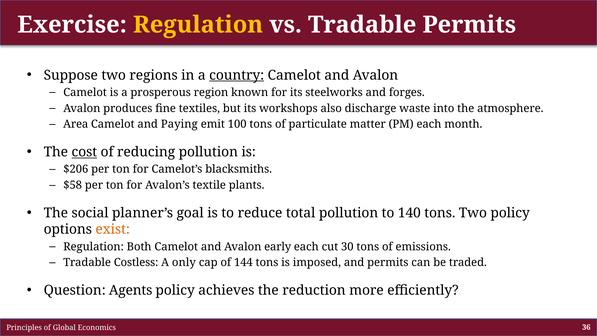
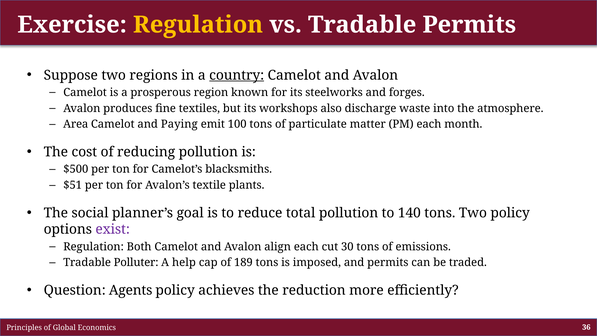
cost underline: present -> none
$206: $206 -> $500
$58: $58 -> $51
exist colour: orange -> purple
early: early -> align
Costless: Costless -> Polluter
only: only -> help
144: 144 -> 189
